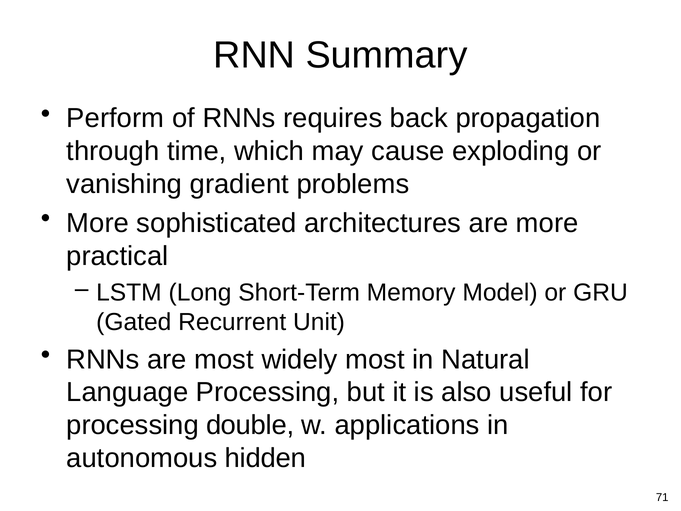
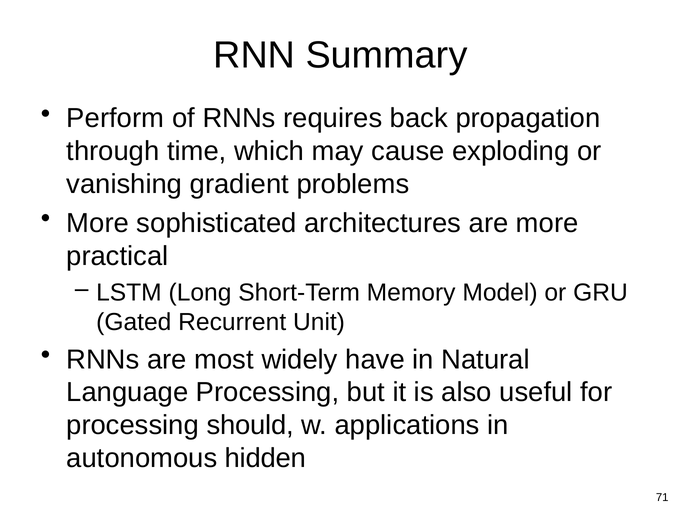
widely most: most -> have
double: double -> should
